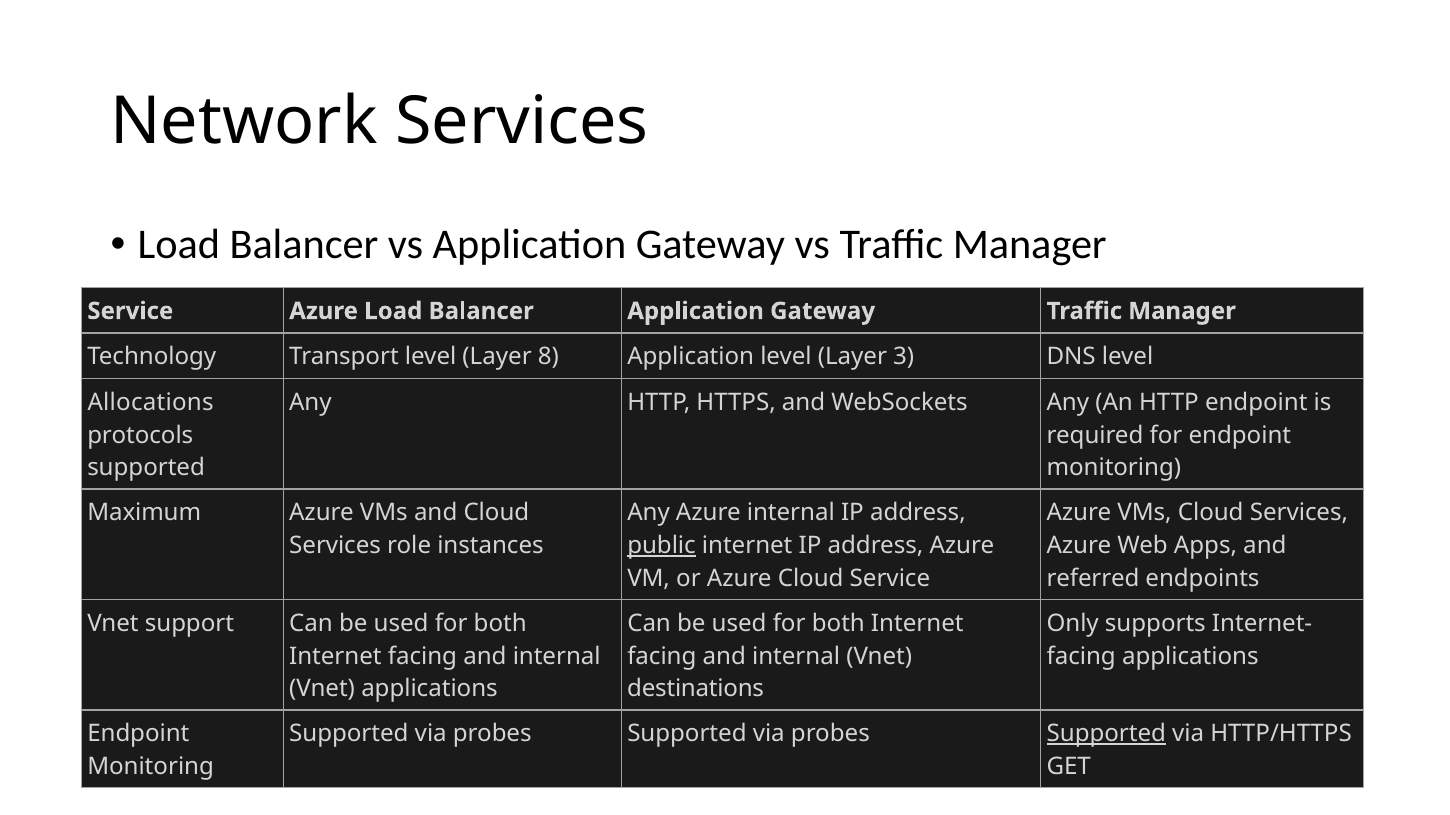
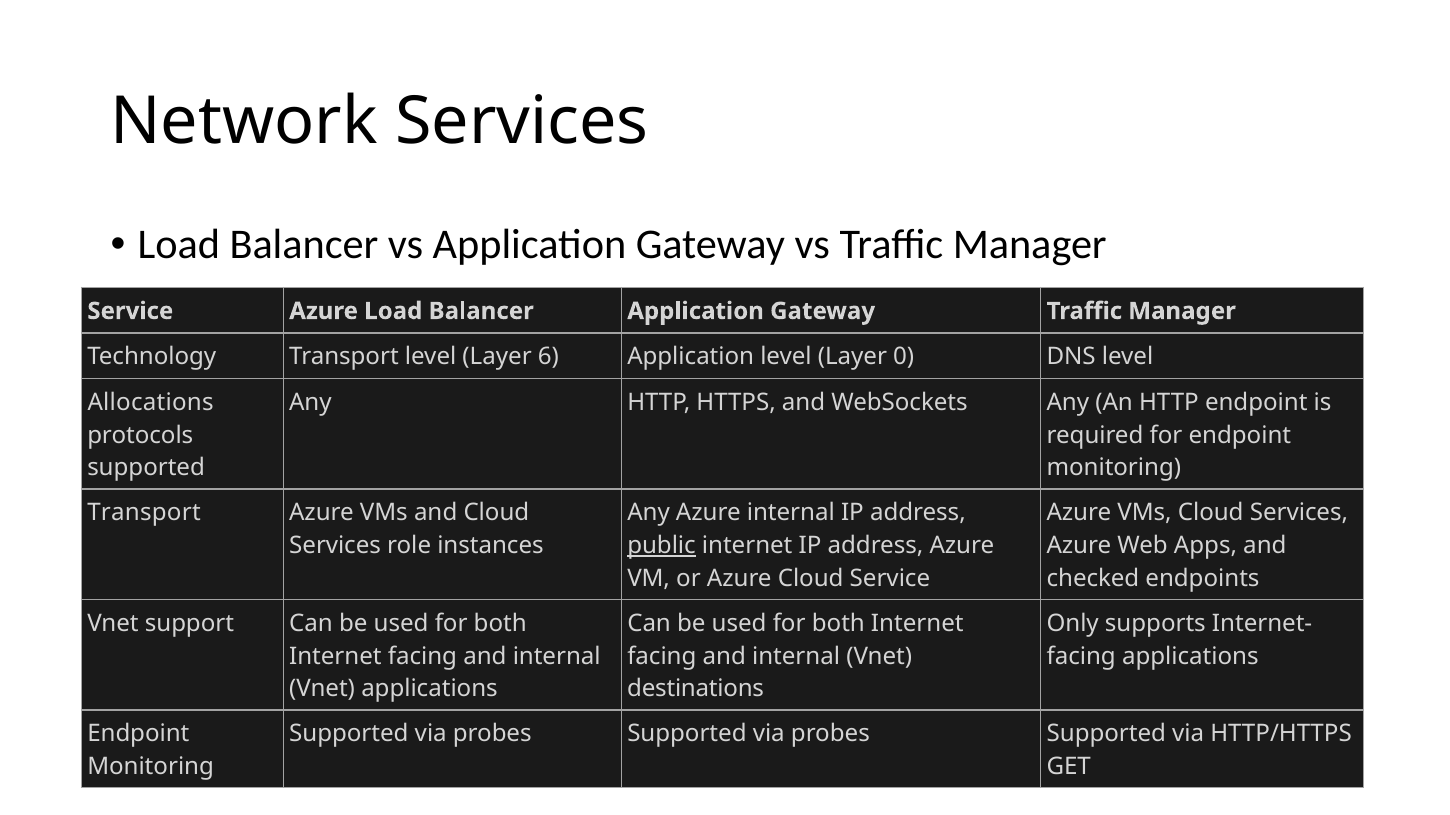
8: 8 -> 6
3: 3 -> 0
Maximum at (144, 513): Maximum -> Transport
referred: referred -> checked
Supported at (1106, 734) underline: present -> none
